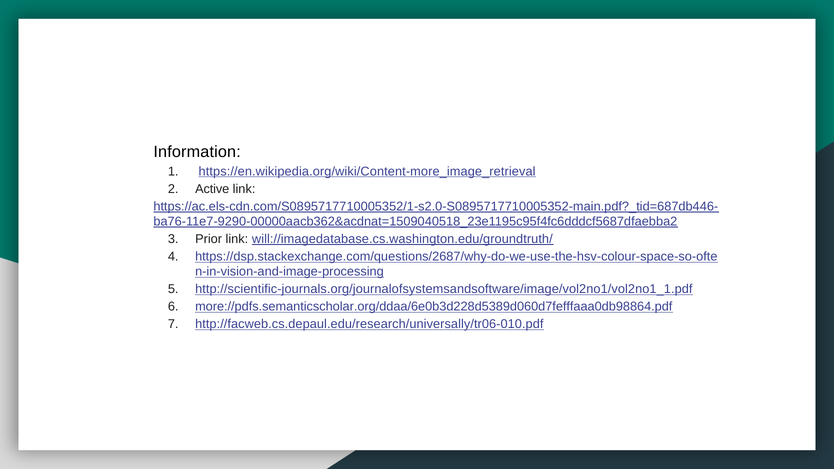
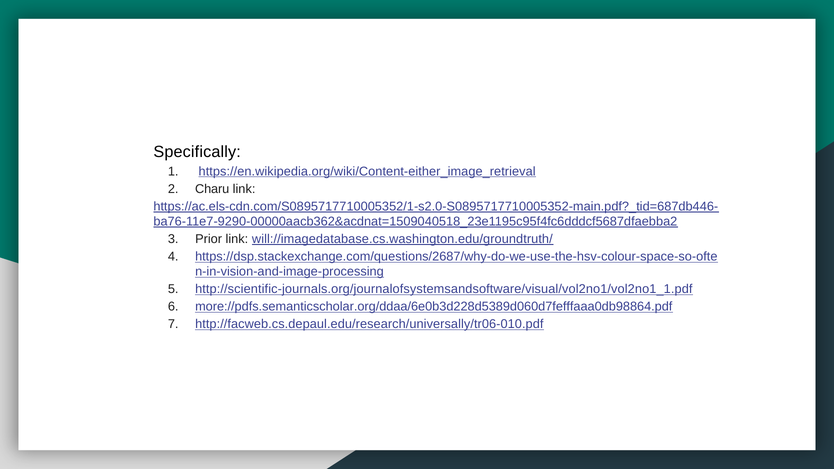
Information: Information -> Specifically
https://en.wikipedia.org/wiki/Content-more_image_retrieval: https://en.wikipedia.org/wiki/Content-more_image_retrieval -> https://en.wikipedia.org/wiki/Content-either_image_retrieval
Active: Active -> Charu
http://scientific-journals.org/journalofsystemsandsoftware/image/vol2no1/vol2no1_1.pdf: http://scientific-journals.org/journalofsystemsandsoftware/image/vol2no1/vol2no1_1.pdf -> http://scientific-journals.org/journalofsystemsandsoftware/visual/vol2no1/vol2no1_1.pdf
